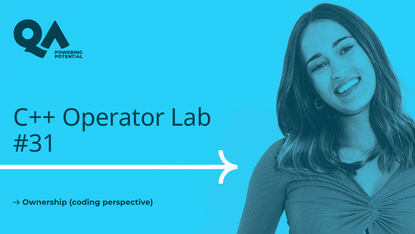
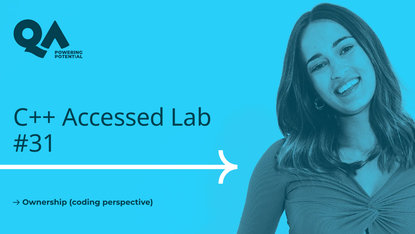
Operator: Operator -> Accessed
